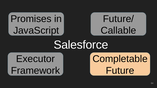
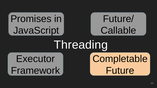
Salesforce: Salesforce -> Threading
